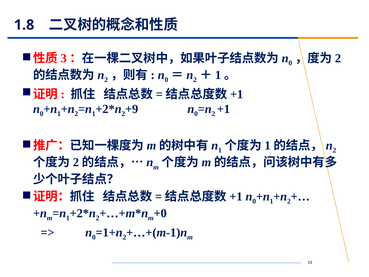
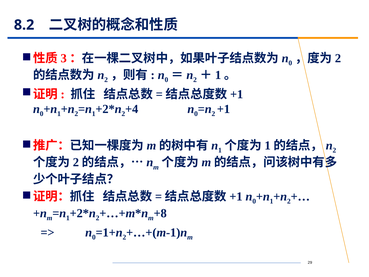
1.8: 1.8 -> 8.2
+9: +9 -> +4
+0: +0 -> +8
